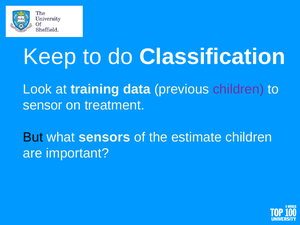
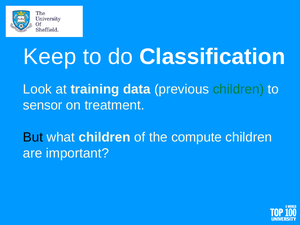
children at (238, 89) colour: purple -> green
what sensors: sensors -> children
estimate: estimate -> compute
